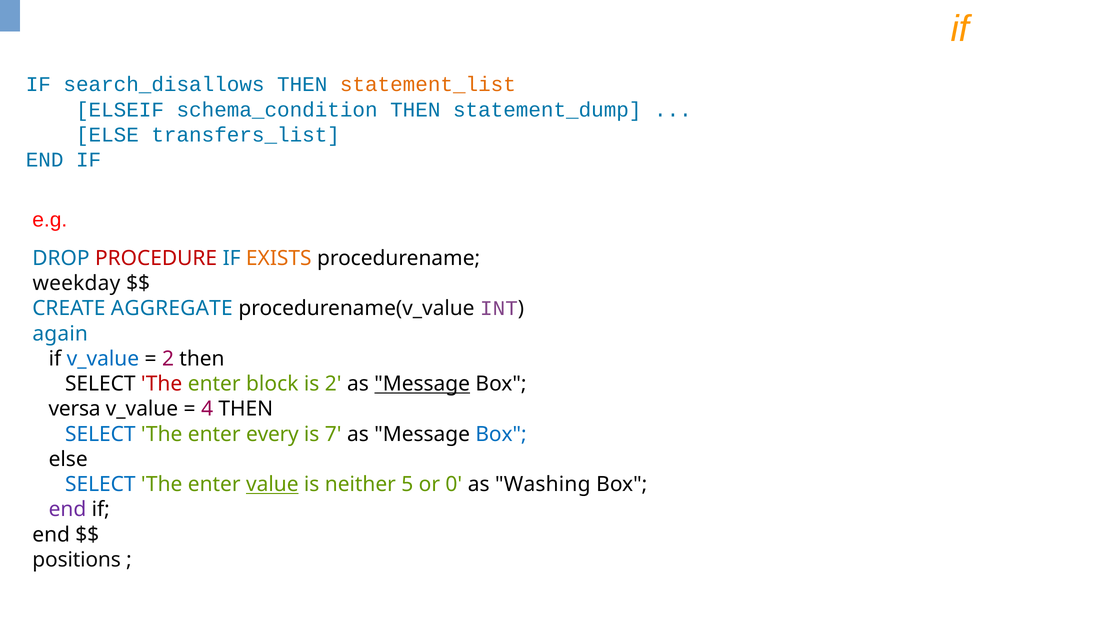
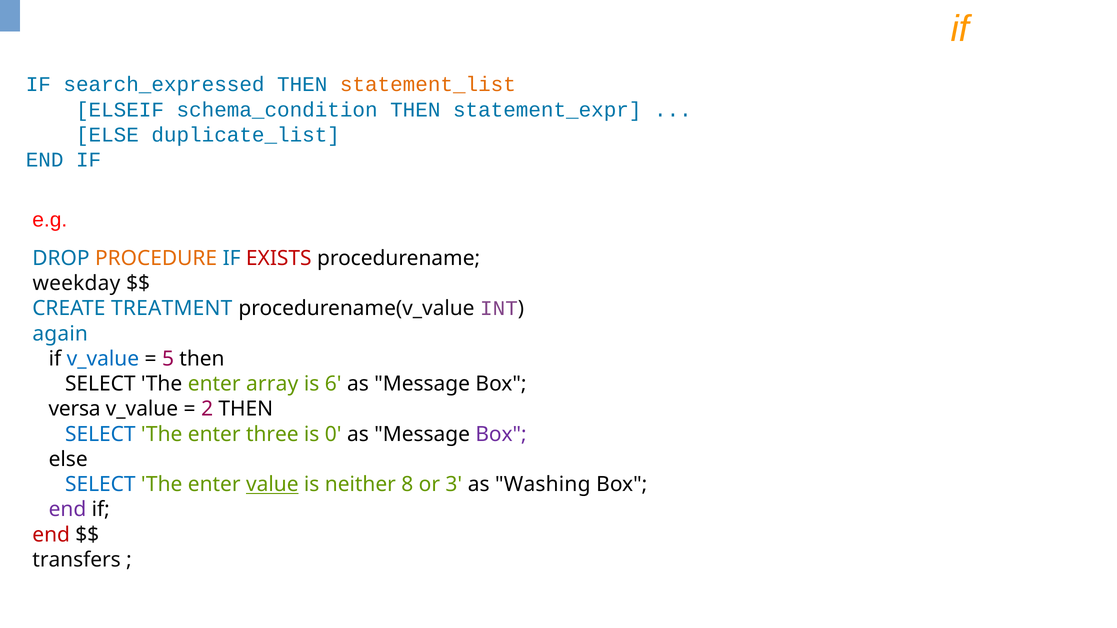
search_disallows: search_disallows -> search_expressed
statement_dump: statement_dump -> statement_expr
transfers_list: transfers_list -> duplicate_list
PROCEDURE colour: red -> orange
EXISTS colour: orange -> red
AGGREGATE: AGGREGATE -> TREATMENT
2 at (168, 359): 2 -> 5
The at (162, 384) colour: red -> black
block: block -> array
is 2: 2 -> 6
Message at (422, 384) underline: present -> none
4: 4 -> 2
every: every -> three
7: 7 -> 0
Box at (501, 434) colour: blue -> purple
5: 5 -> 8
0: 0 -> 3
end at (51, 535) colour: black -> red
positions: positions -> transfers
